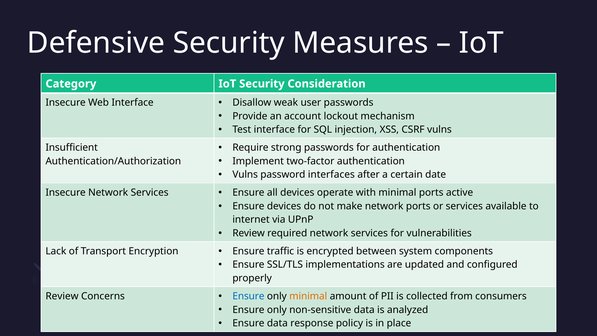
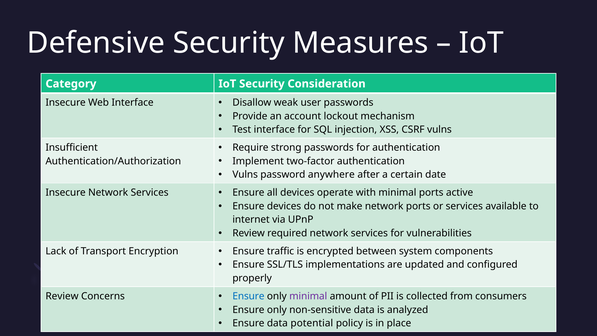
interfaces: interfaces -> anywhere
minimal at (308, 296) colour: orange -> purple
response: response -> potential
